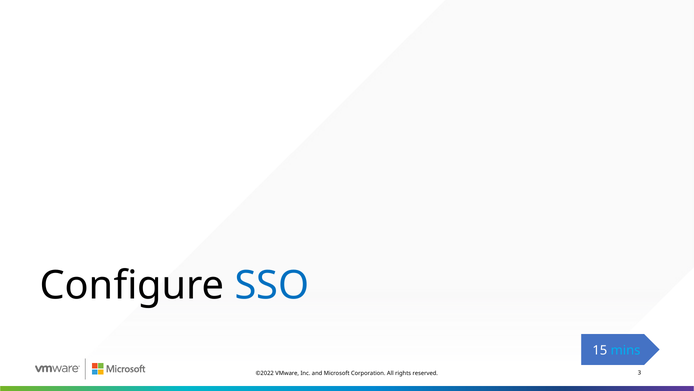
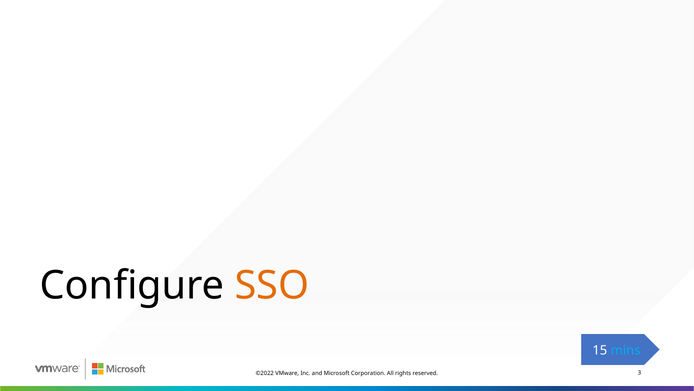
SSO colour: blue -> orange
